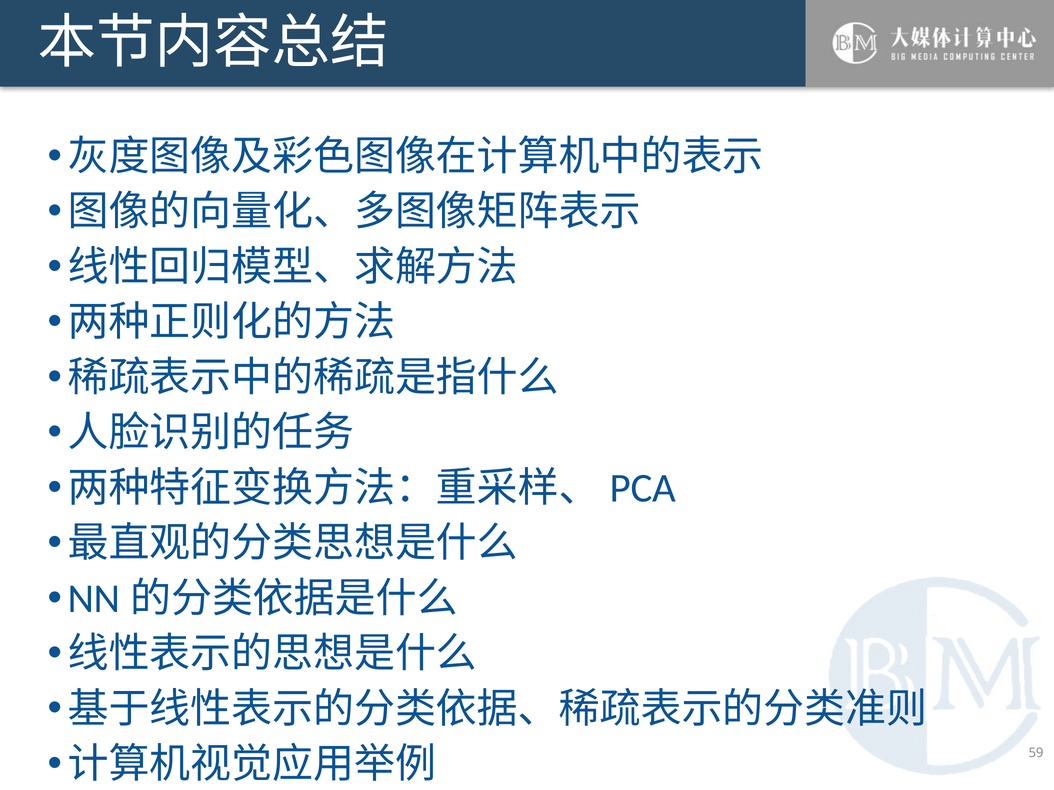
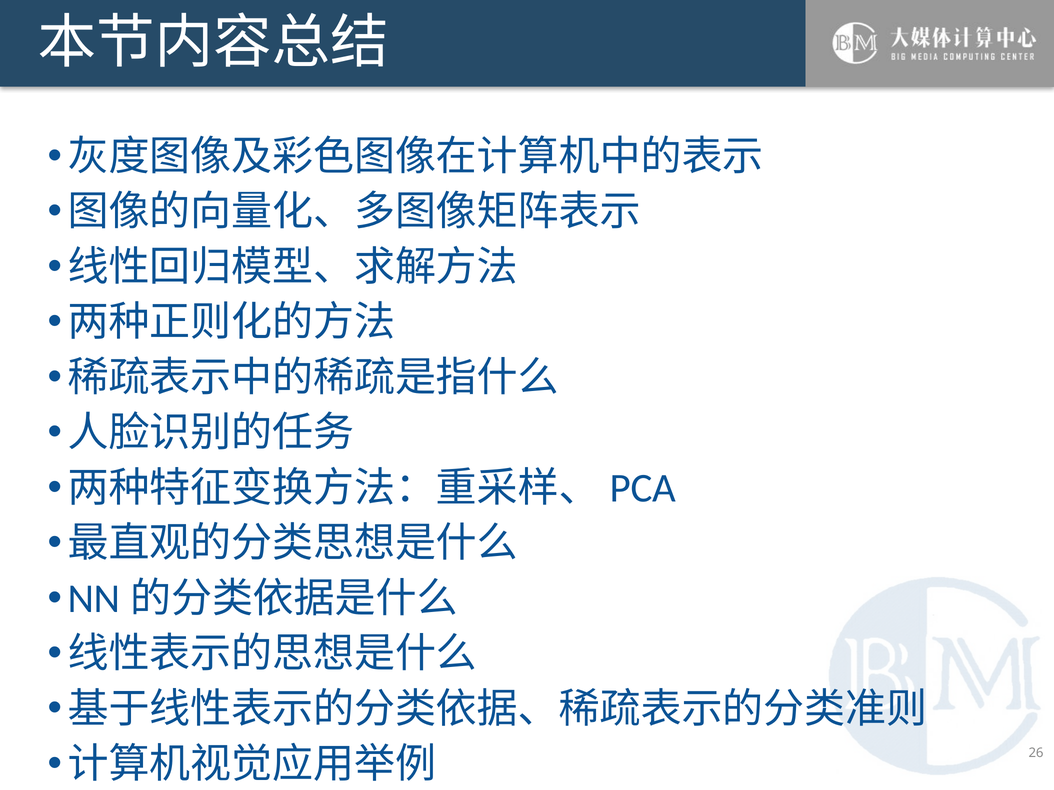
59: 59 -> 26
